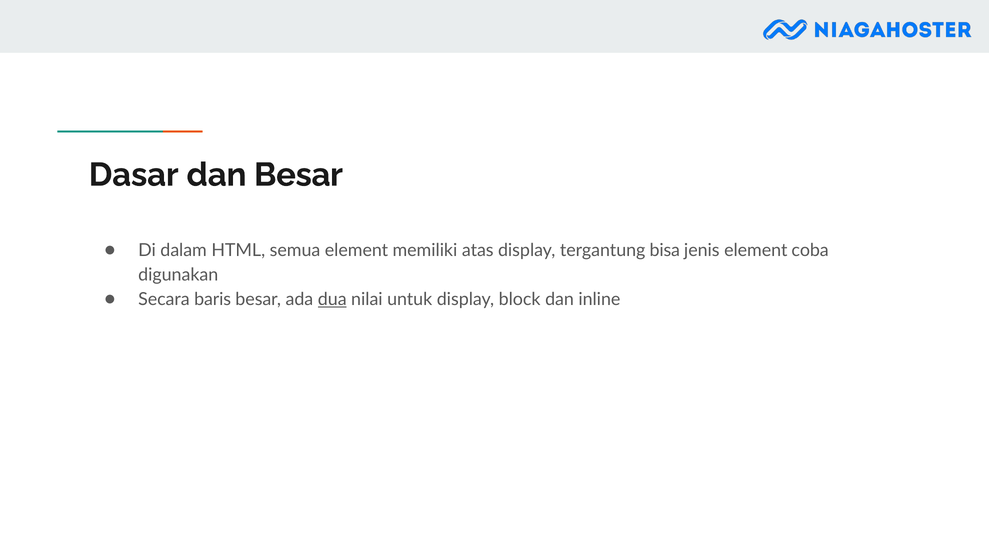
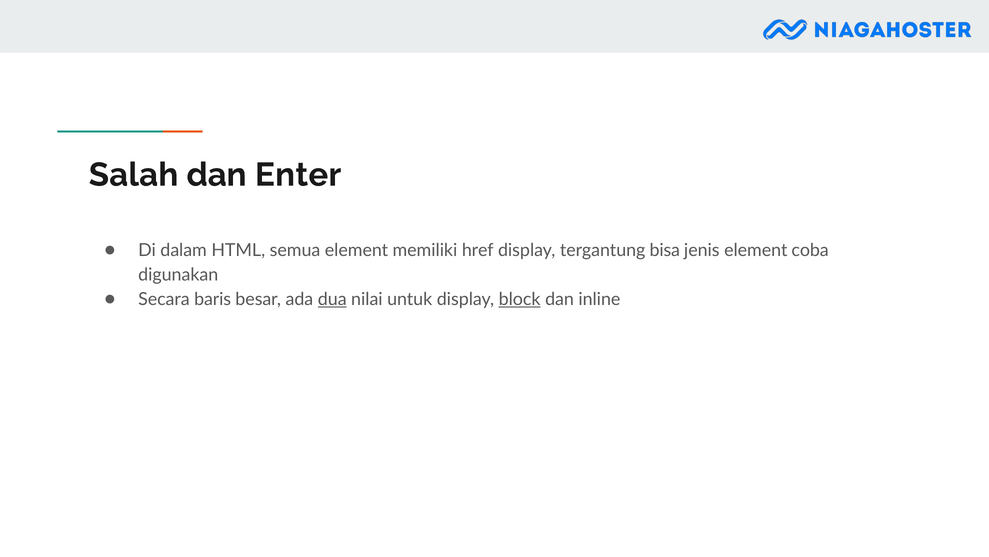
Dasar: Dasar -> Salah
dan Besar: Besar -> Enter
atas: atas -> href
block underline: none -> present
